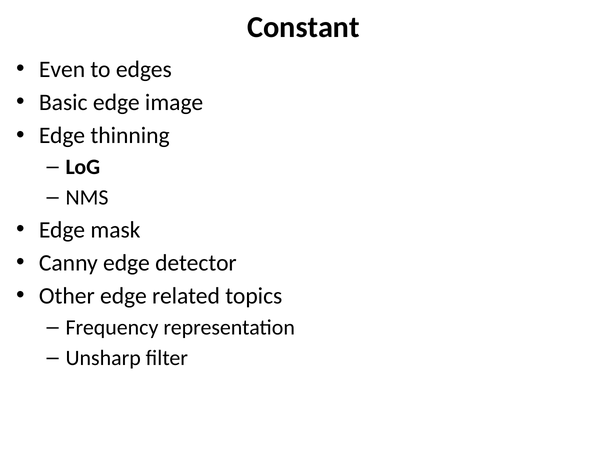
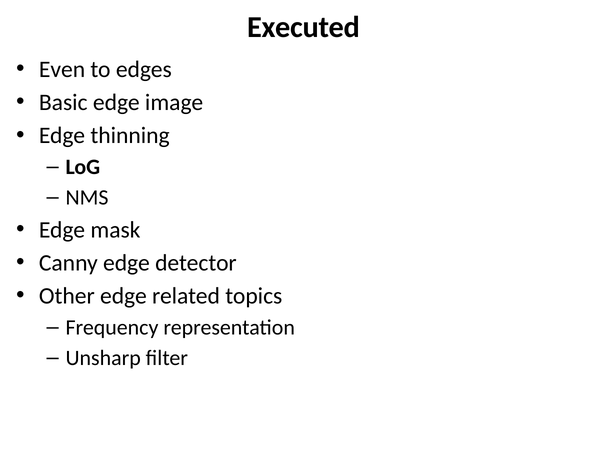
Constant: Constant -> Executed
